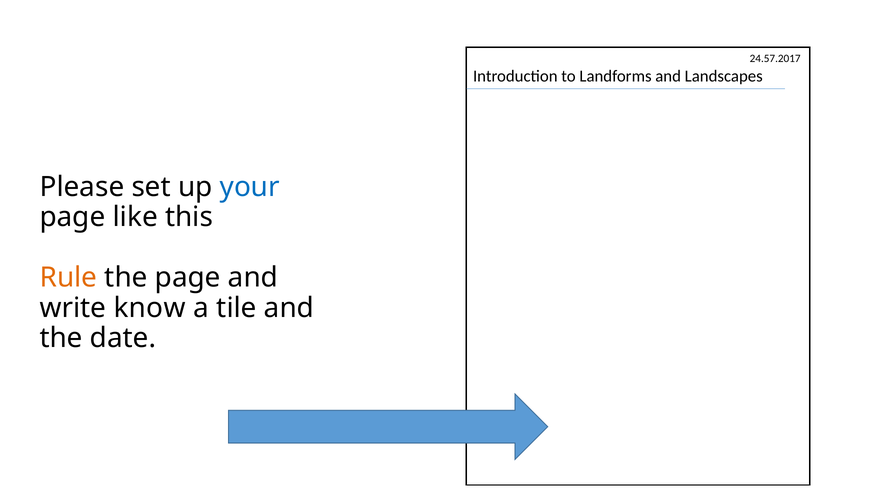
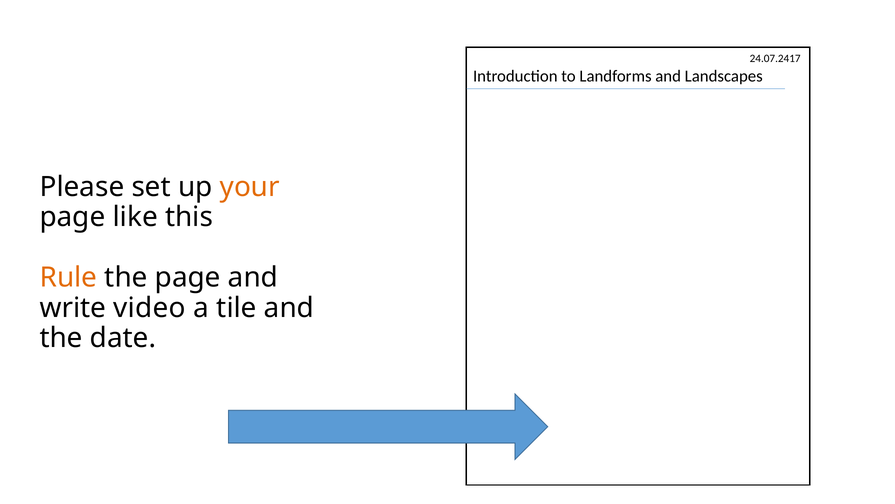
24.57.2017: 24.57.2017 -> 24.07.2417
your colour: blue -> orange
know: know -> video
